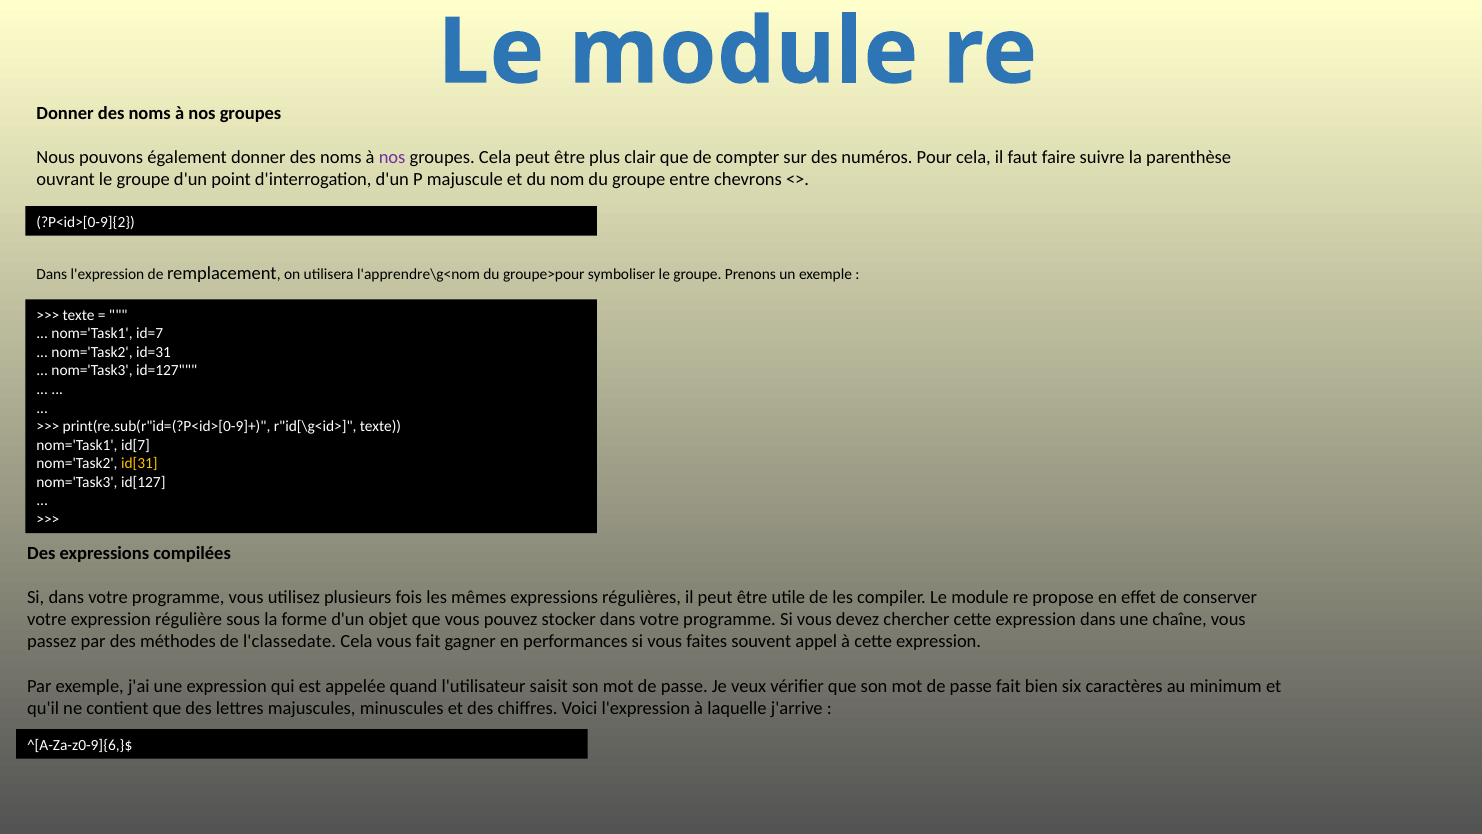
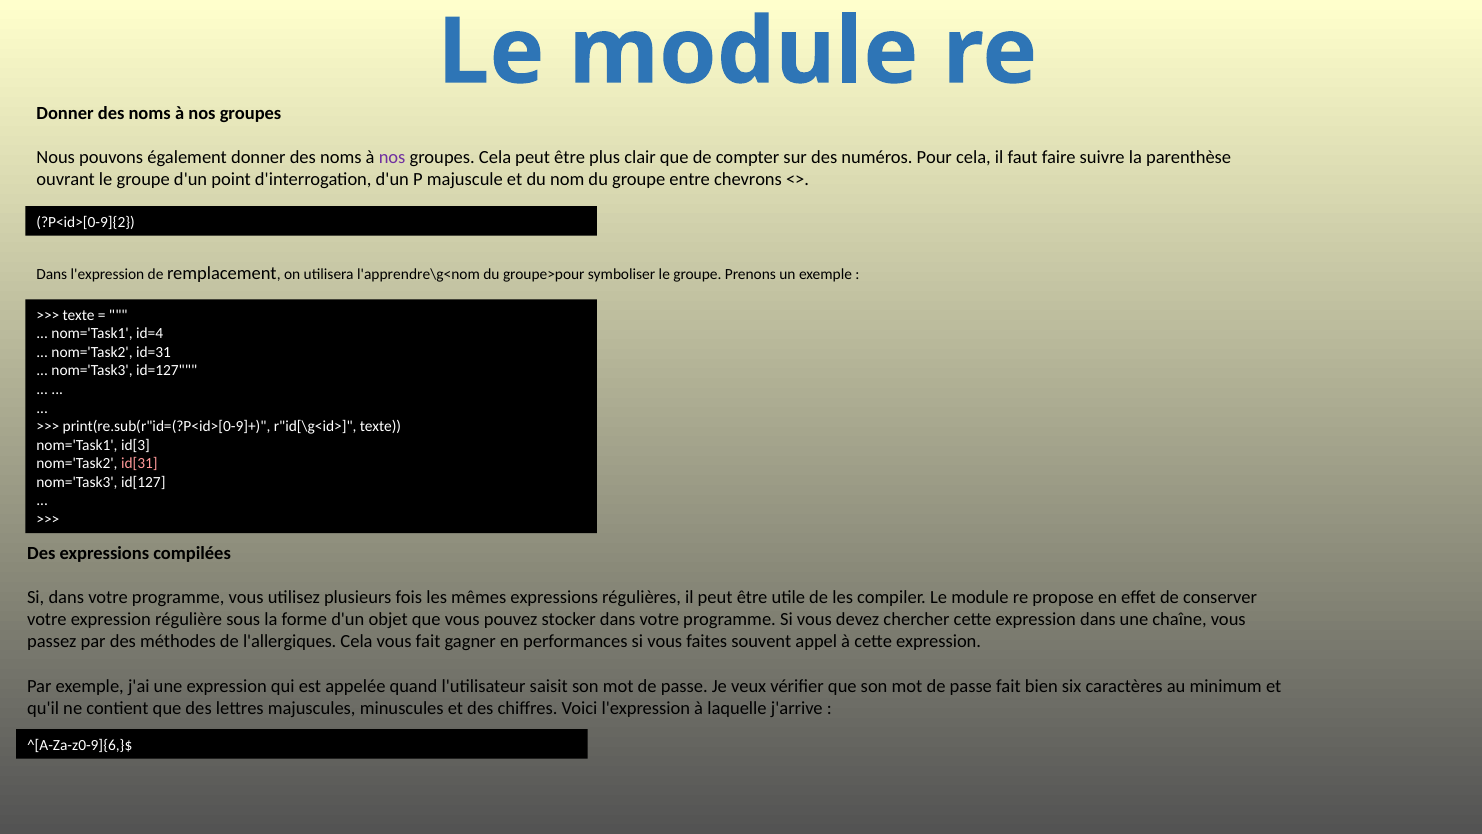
id=7: id=7 -> id=4
id[7: id[7 -> id[3
id[31 colour: yellow -> pink
l'classedate: l'classedate -> l'allergiques
